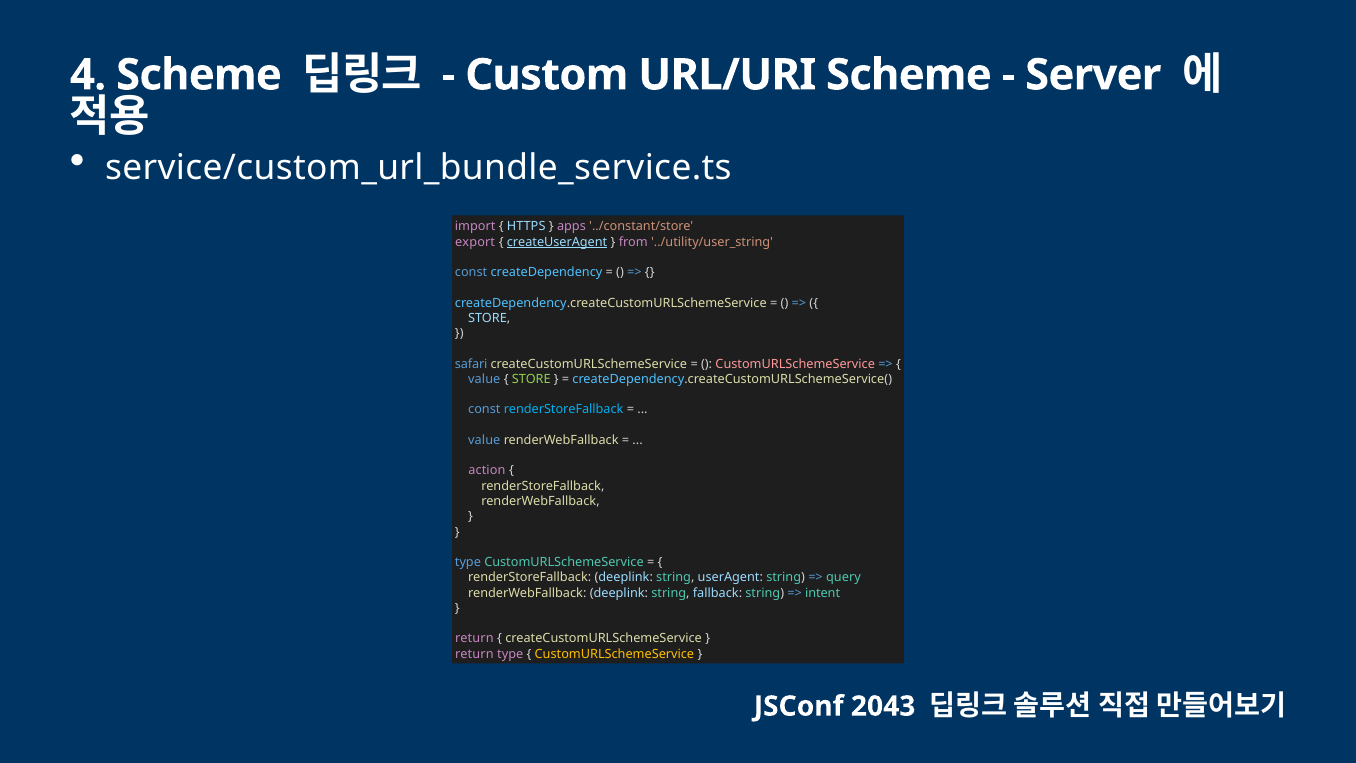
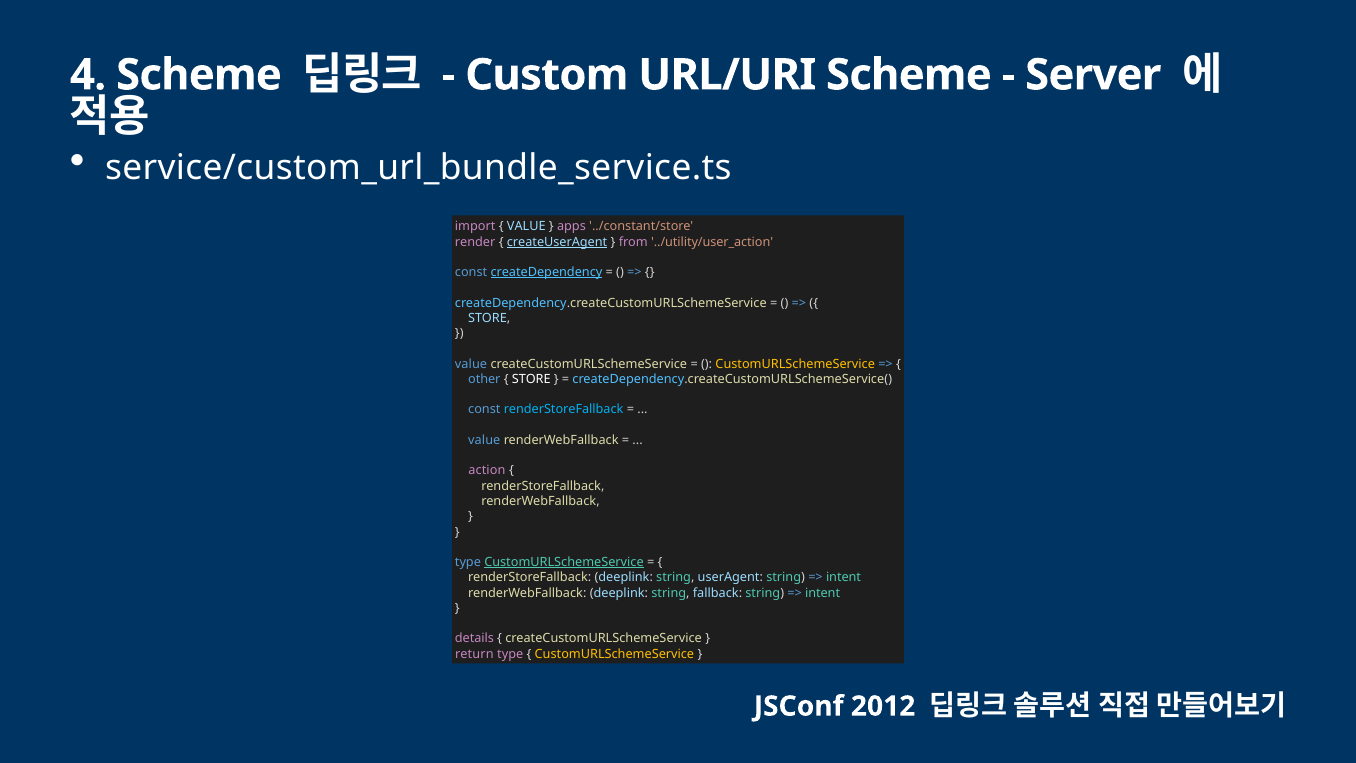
HTTPS at (526, 227): HTTPS -> VALUE
export: export -> render
../utility/user_string: ../utility/user_string -> ../utility/user_action
createDependency underline: none -> present
safari at (471, 364): safari -> value
CustomURLSchemeService at (795, 364) colour: pink -> yellow
value at (484, 379): value -> other
STORE at (531, 379) colour: light green -> white
CustomURLSchemeService at (564, 562) underline: none -> present
query at (843, 577): query -> intent
return at (474, 638): return -> details
2043: 2043 -> 2012
